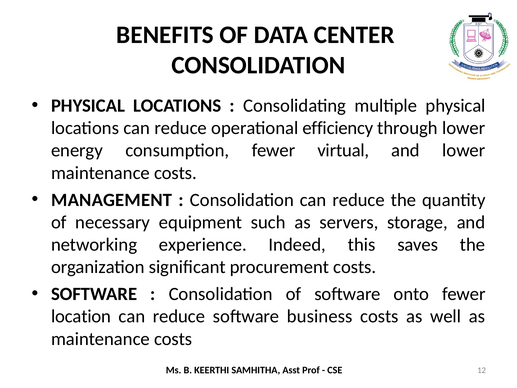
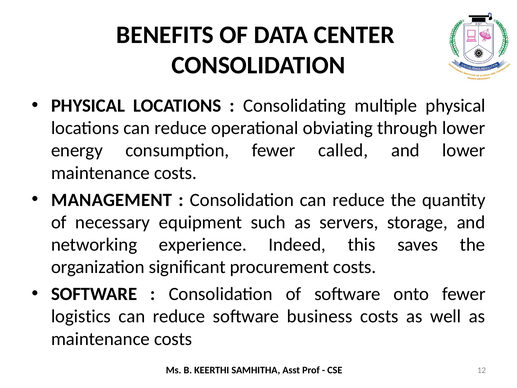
efficiency: efficiency -> obviating
virtual: virtual -> called
location: location -> logistics
